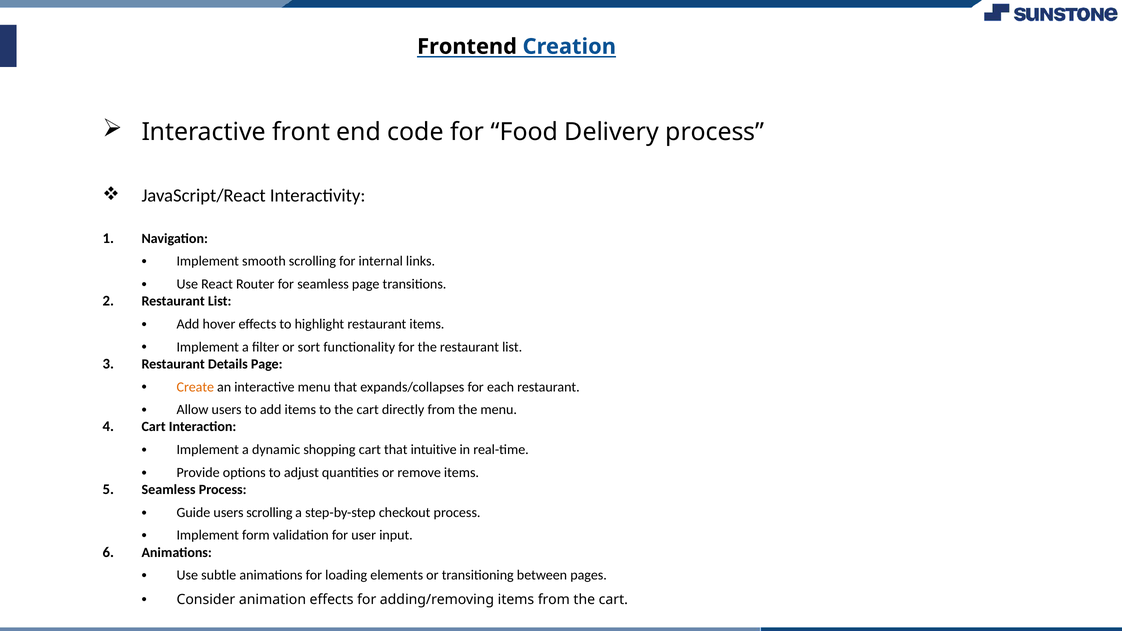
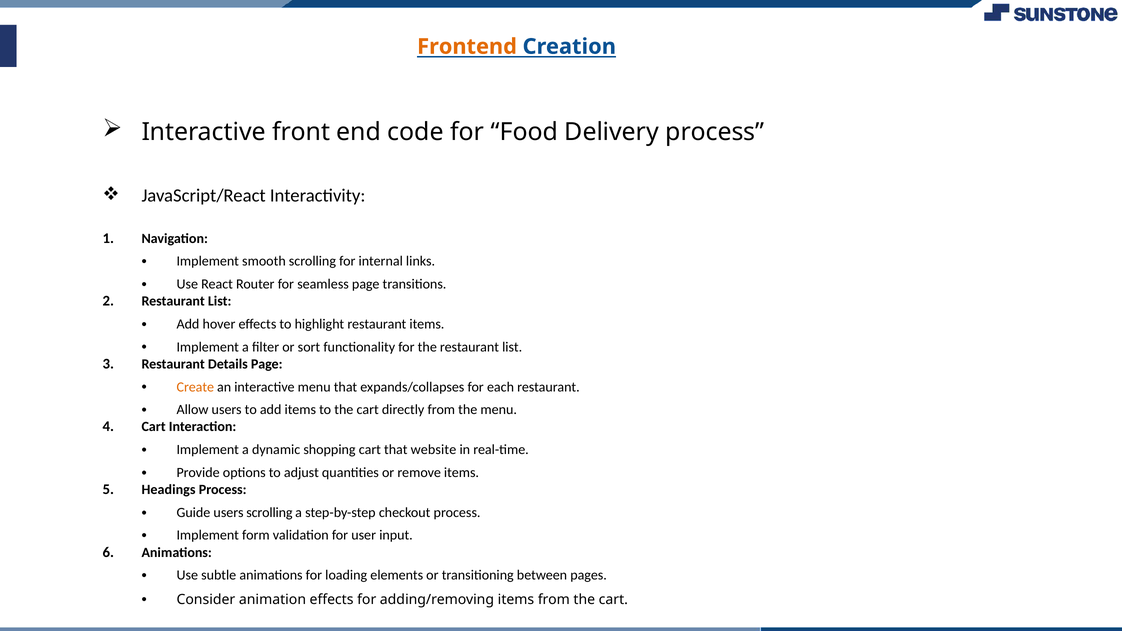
Frontend colour: black -> orange
intuitive: intuitive -> website
Seamless at (169, 490): Seamless -> Headings
